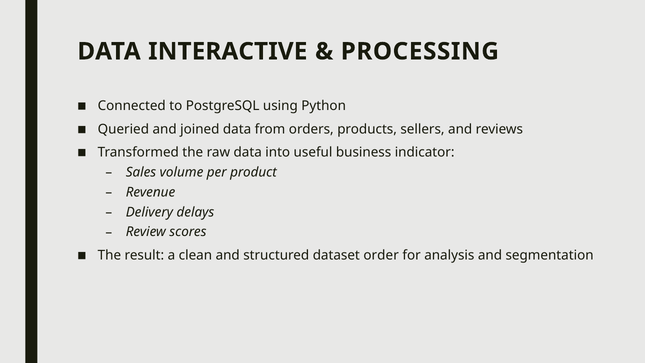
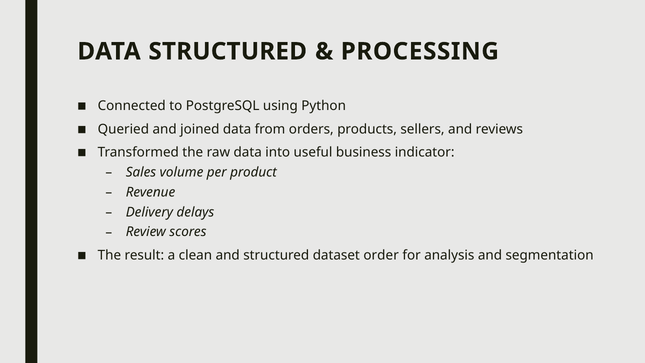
DATA INTERACTIVE: INTERACTIVE -> STRUCTURED
